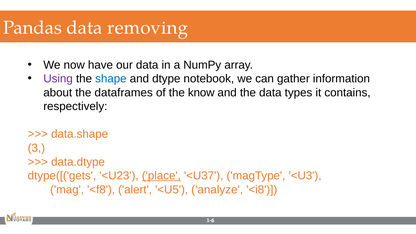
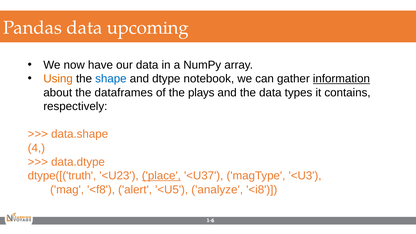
removing: removing -> upcoming
Using colour: purple -> orange
information underline: none -> present
know: know -> plays
3: 3 -> 4
dtype([('gets: dtype([('gets -> dtype([('truth
